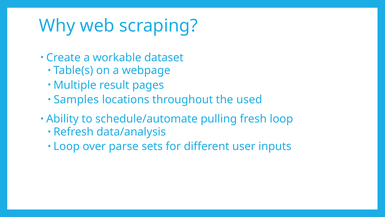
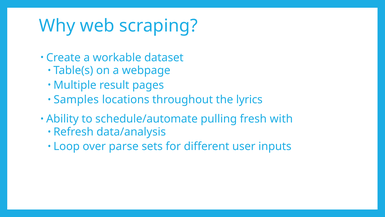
used: used -> lyrics
fresh loop: loop -> with
